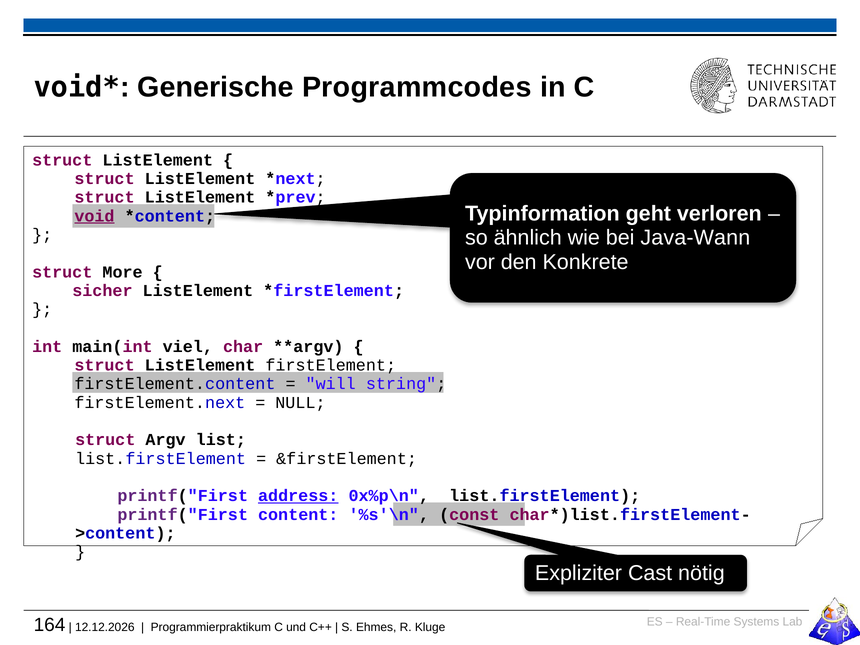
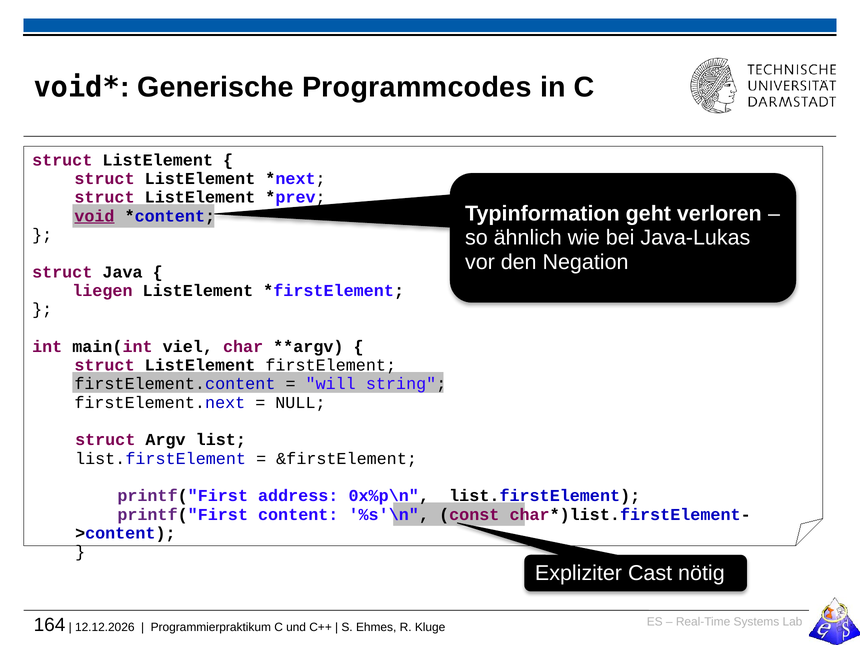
Java-Wann: Java-Wann -> Java-Lukas
Konkrete: Konkrete -> Negation
More: More -> Java
sicher: sicher -> liegen
address underline: present -> none
